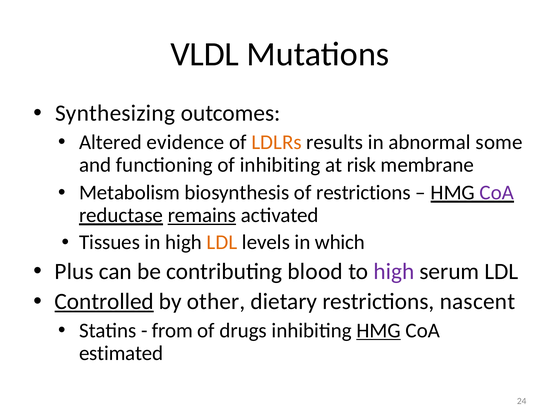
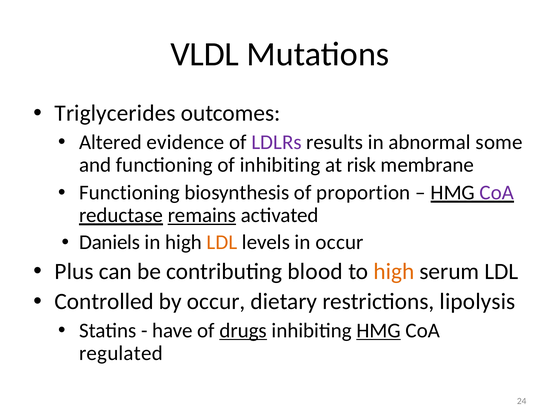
Synthesizing: Synthesizing -> Triglycerides
LDLRs colour: orange -> purple
Metabolism at (129, 193): Metabolism -> Functioning
of restrictions: restrictions -> proportion
Tissues: Tissues -> Daniels
in which: which -> occur
high at (394, 271) colour: purple -> orange
Controlled underline: present -> none
by other: other -> occur
nascent: nascent -> lipolysis
from: from -> have
drugs underline: none -> present
estimated: estimated -> regulated
